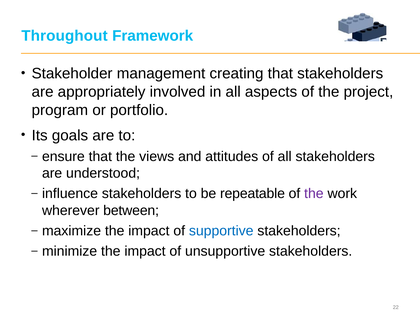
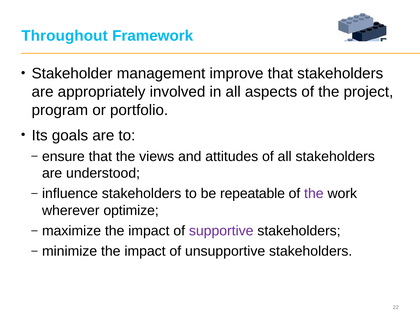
creating: creating -> improve
between: between -> optimize
supportive colour: blue -> purple
